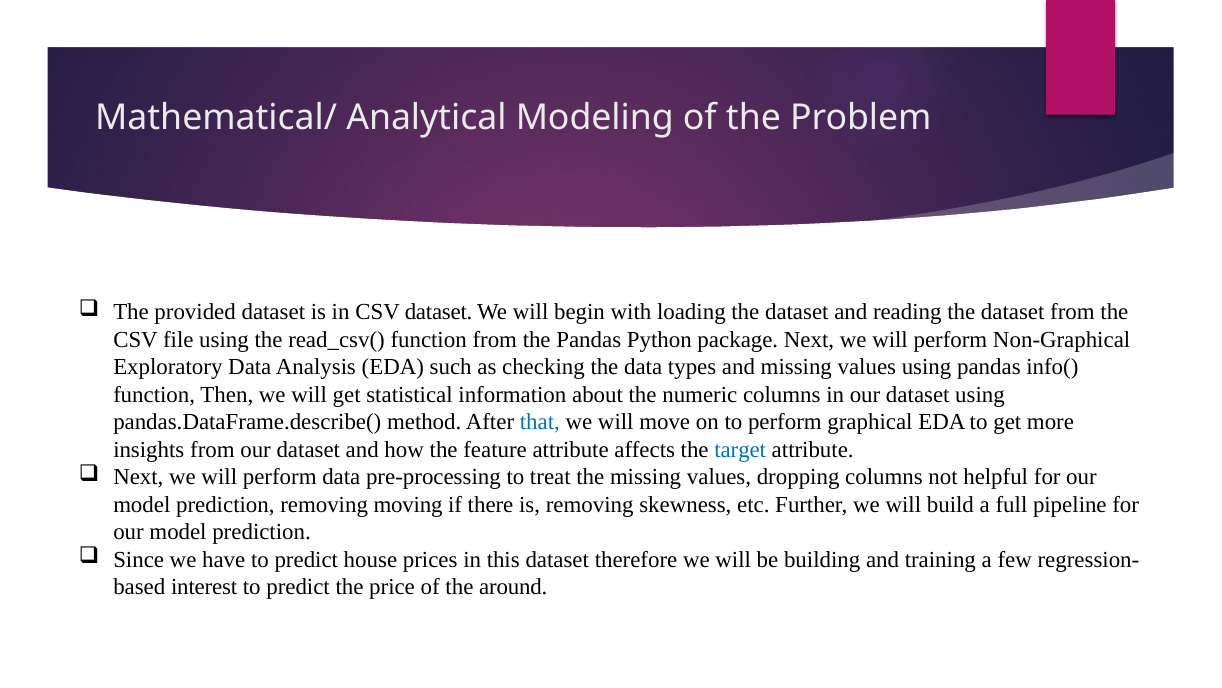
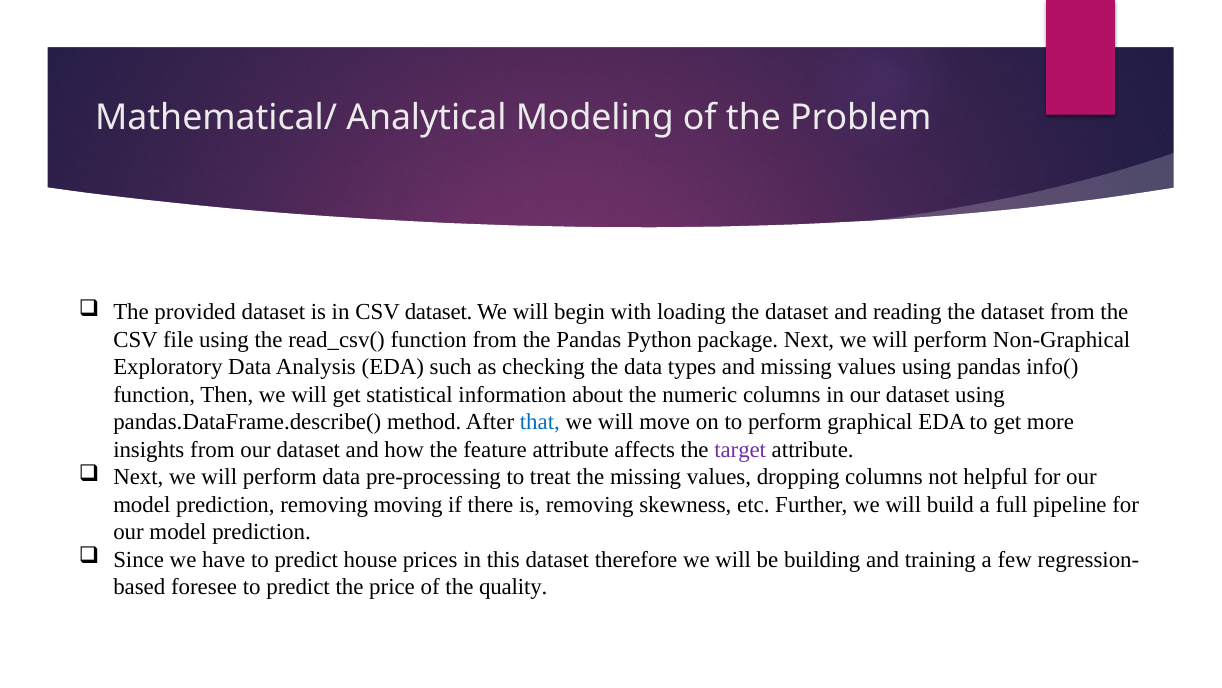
target colour: blue -> purple
interest: interest -> foresee
around: around -> quality
